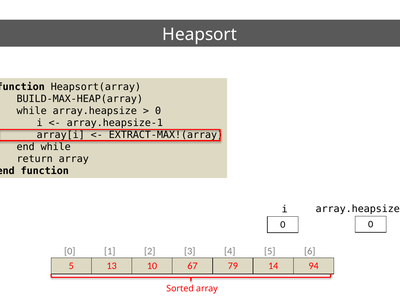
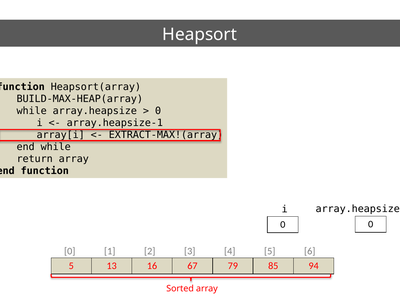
10: 10 -> 16
14: 14 -> 85
